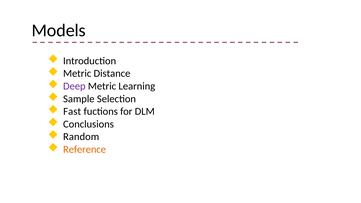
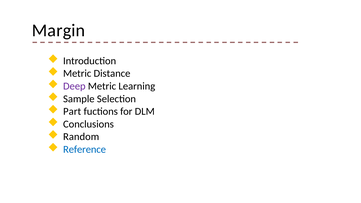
Models: Models -> Margin
Fast: Fast -> Part
Reference colour: orange -> blue
